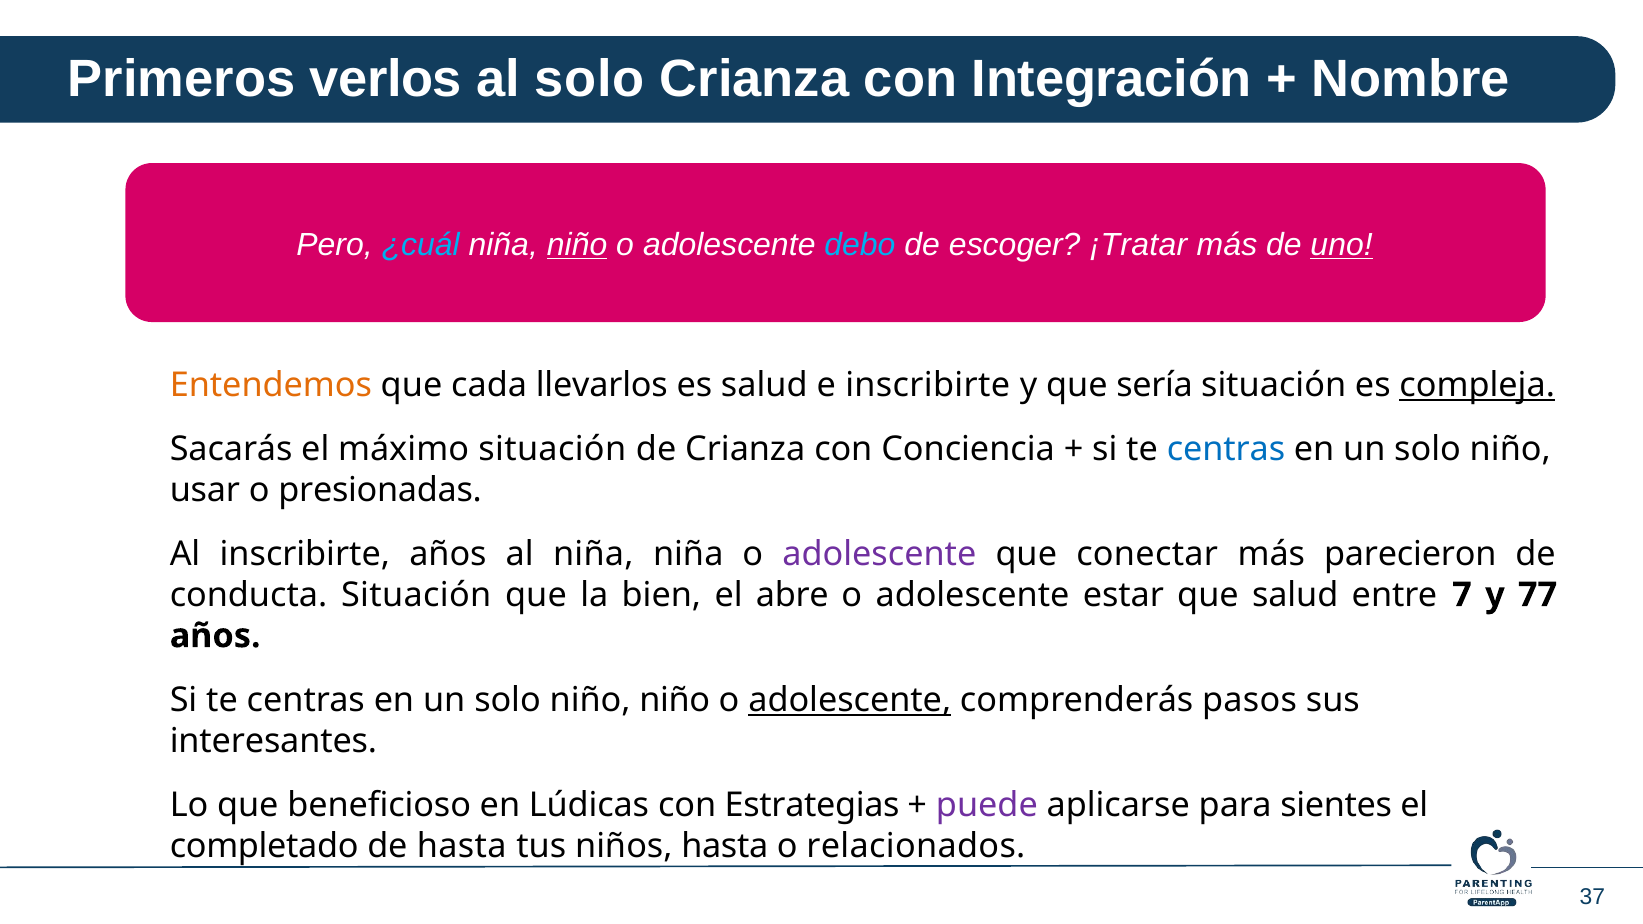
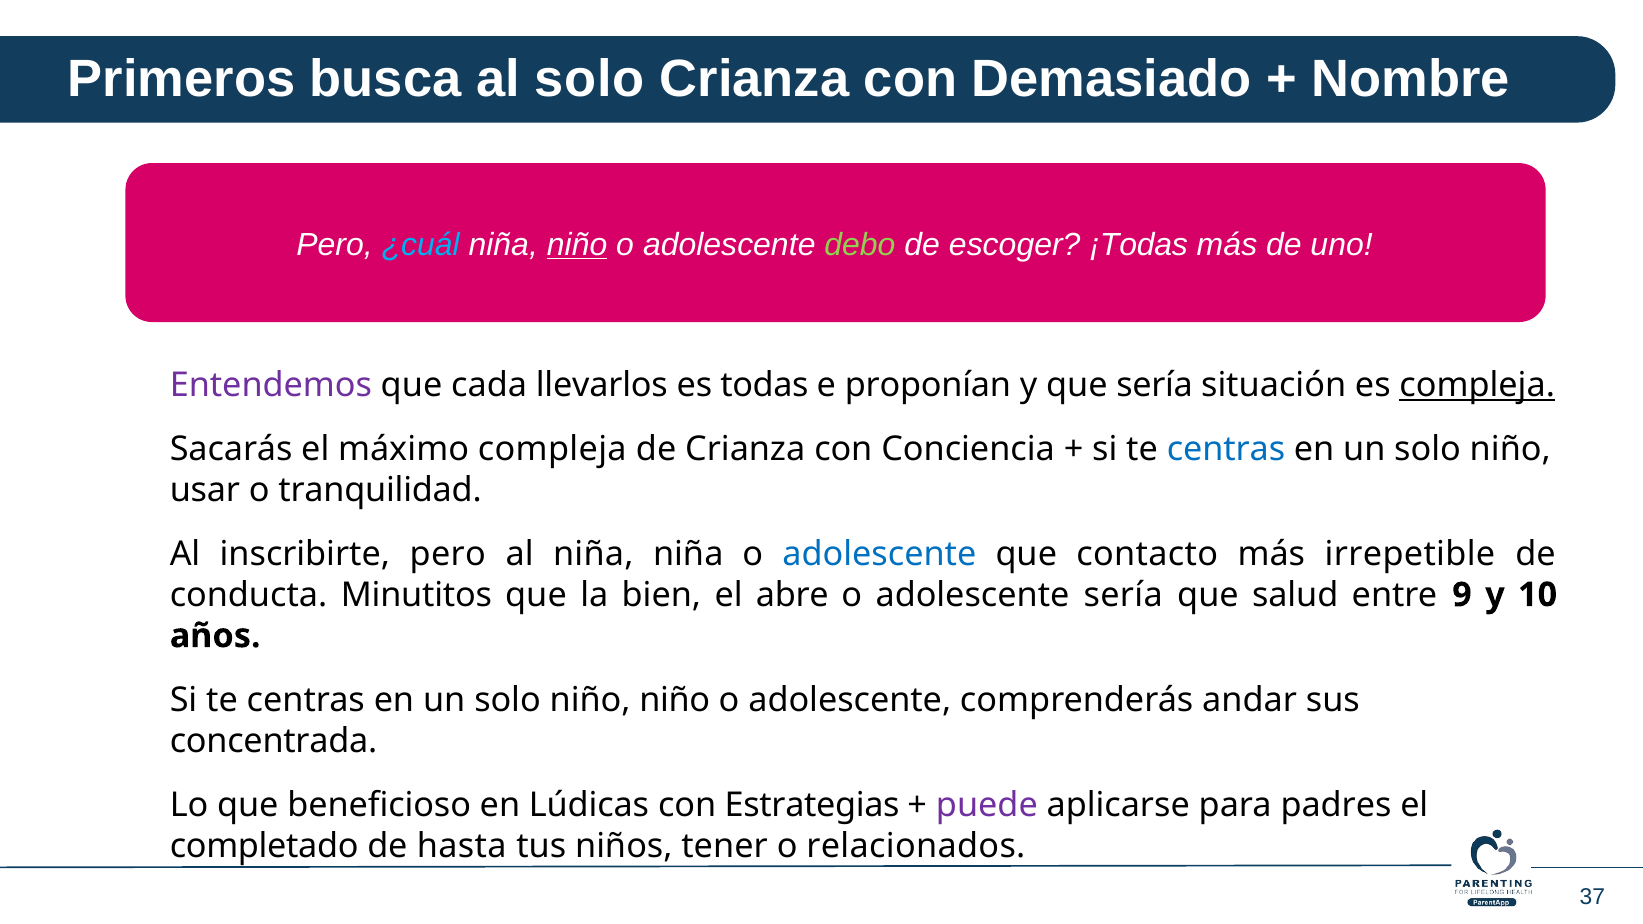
verlos: verlos -> busca
Integración: Integración -> Demasiado
debo colour: light blue -> light green
¡Tratar: ¡Tratar -> ¡Todas
uno underline: present -> none
Entendemos colour: orange -> purple
es salud: salud -> todas
e inscribirte: inscribirte -> proponían
máximo situación: situación -> compleja
presionadas: presionadas -> tranquilidad
inscribirte años: años -> pero
adolescente at (879, 554) colour: purple -> blue
conectar: conectar -> contacto
parecieron: parecieron -> irrepetible
conducta Situación: Situación -> Minutitos
adolescente estar: estar -> sería
7: 7 -> 9
77: 77 -> 10
adolescente at (850, 700) underline: present -> none
pasos: pasos -> andar
interesantes: interesantes -> concentrada
sientes: sientes -> padres
niños hasta: hasta -> tener
